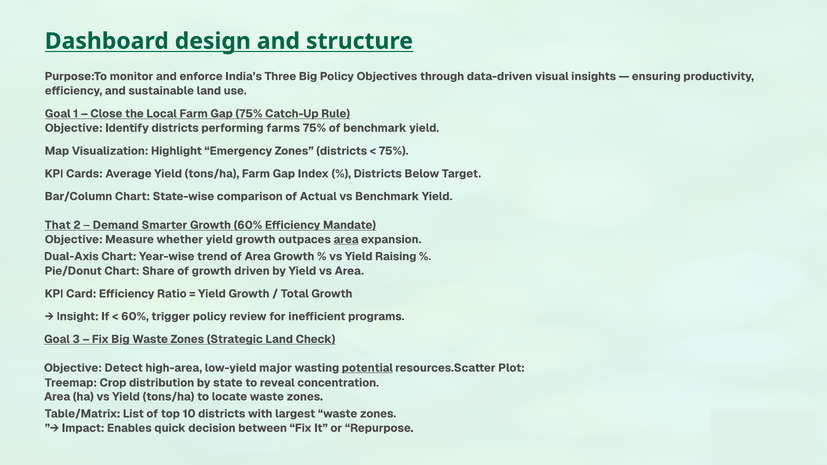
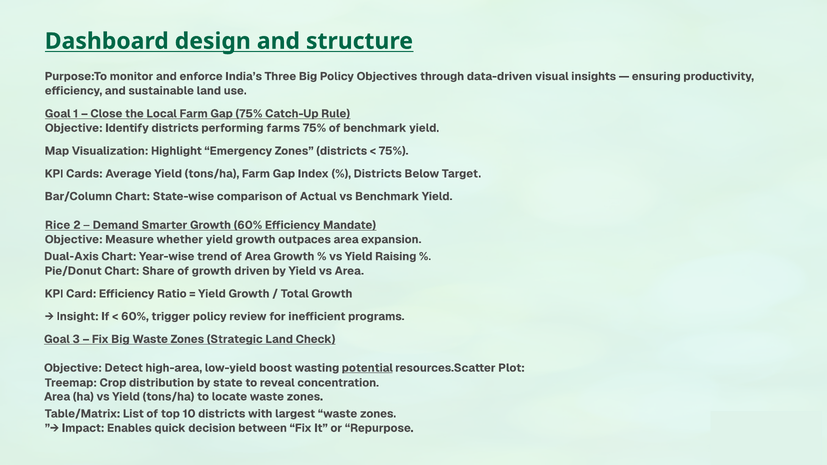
That: That -> Rice
area at (346, 240) underline: present -> none
major: major -> boost
